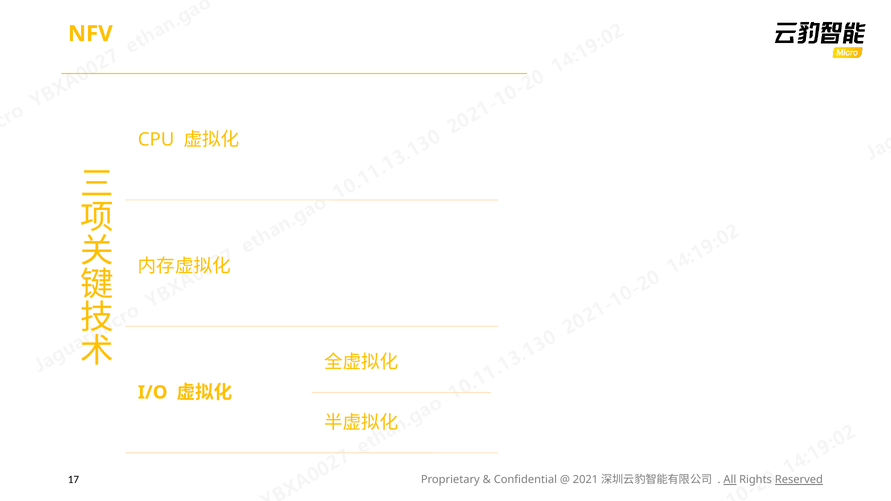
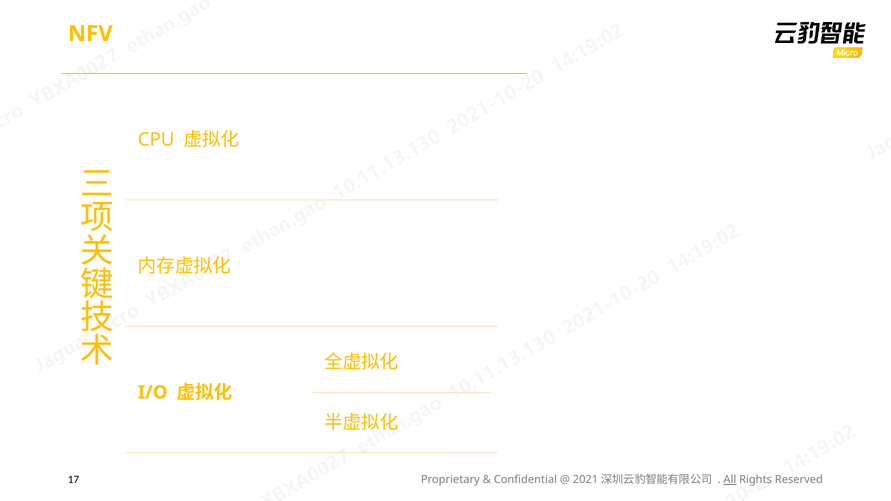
Reserved underline: present -> none
